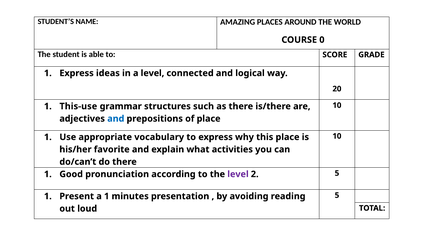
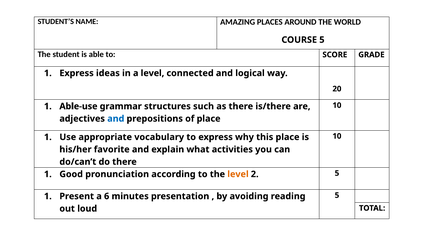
COURSE 0: 0 -> 5
This-use: This-use -> Able-use
level at (238, 174) colour: purple -> orange
a 1: 1 -> 6
